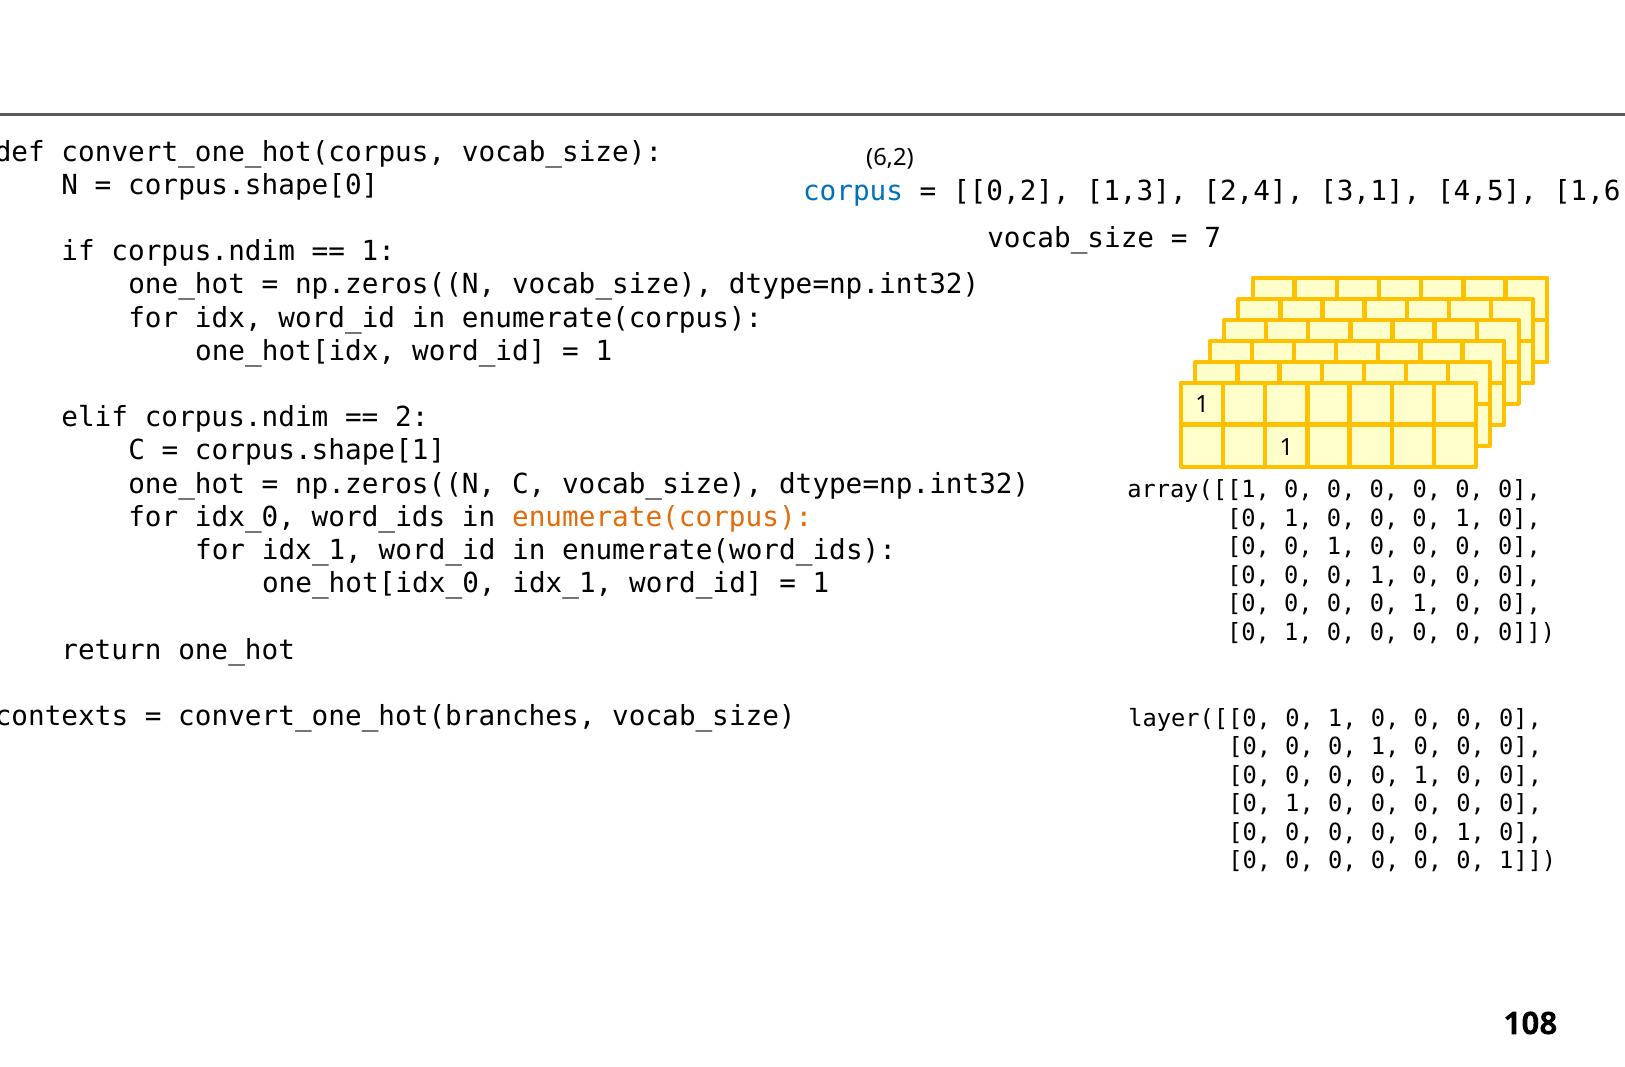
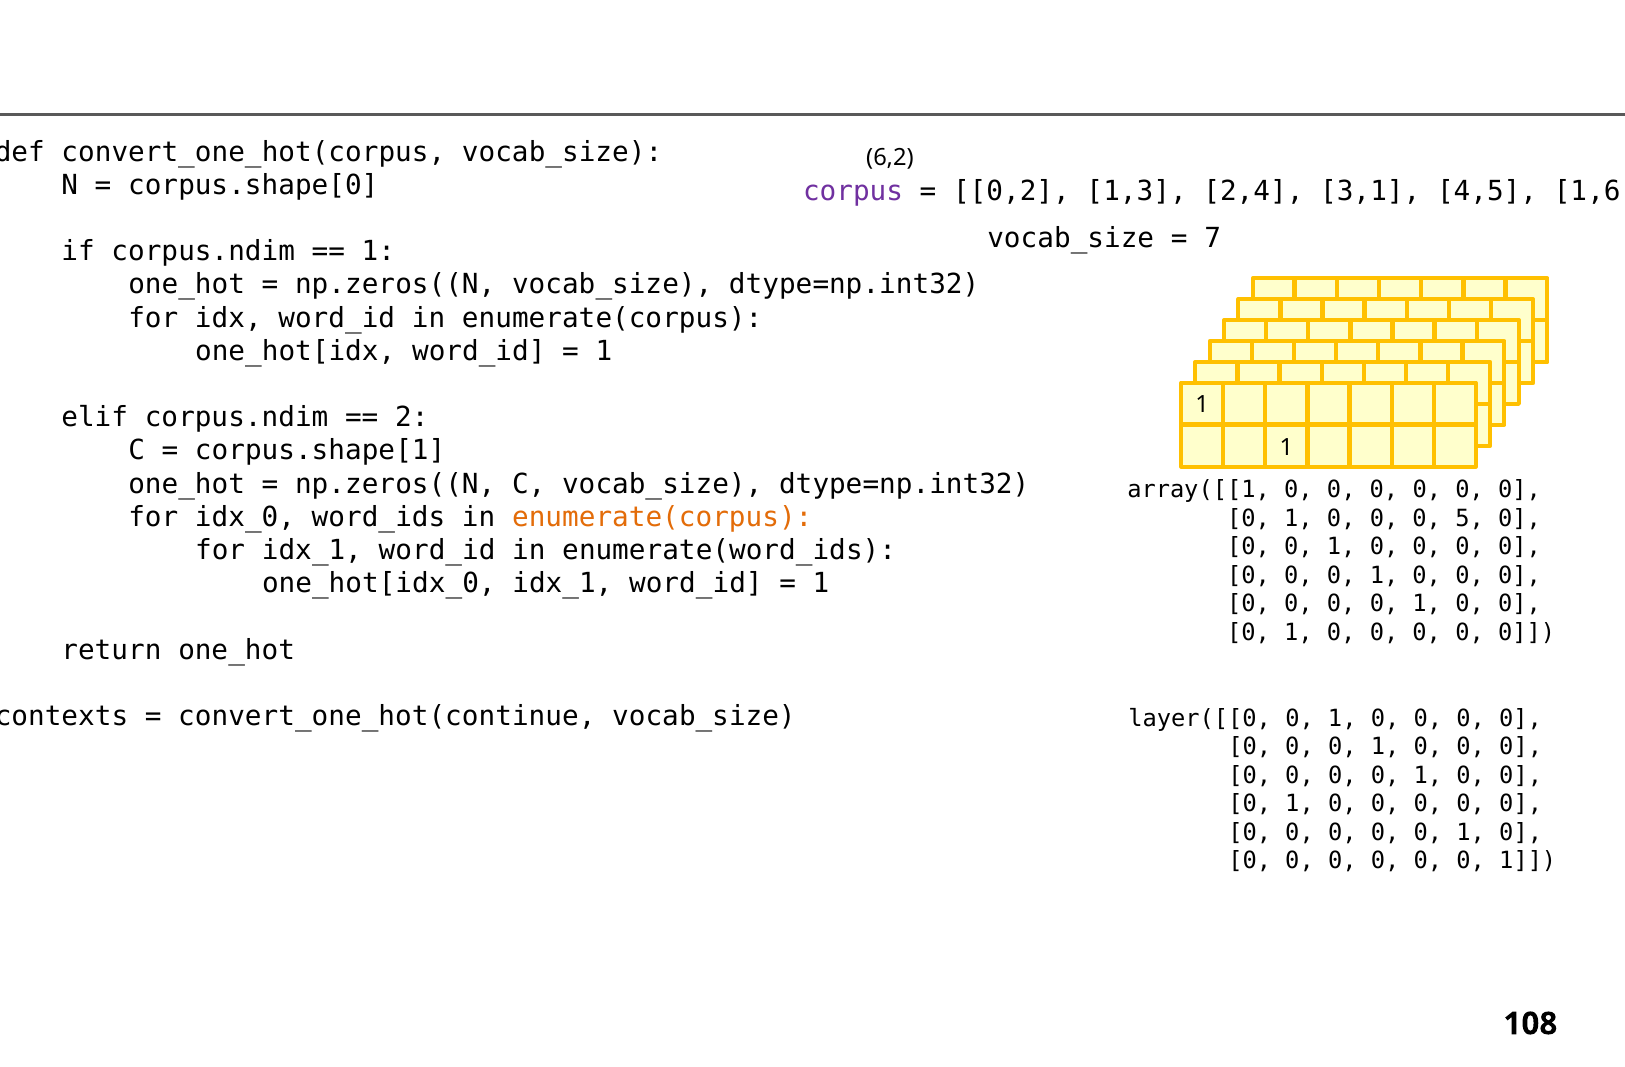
corpus colour: blue -> purple
1 at (1470, 519): 1 -> 5
convert_one_hot(branches: convert_one_hot(branches -> convert_one_hot(continue
